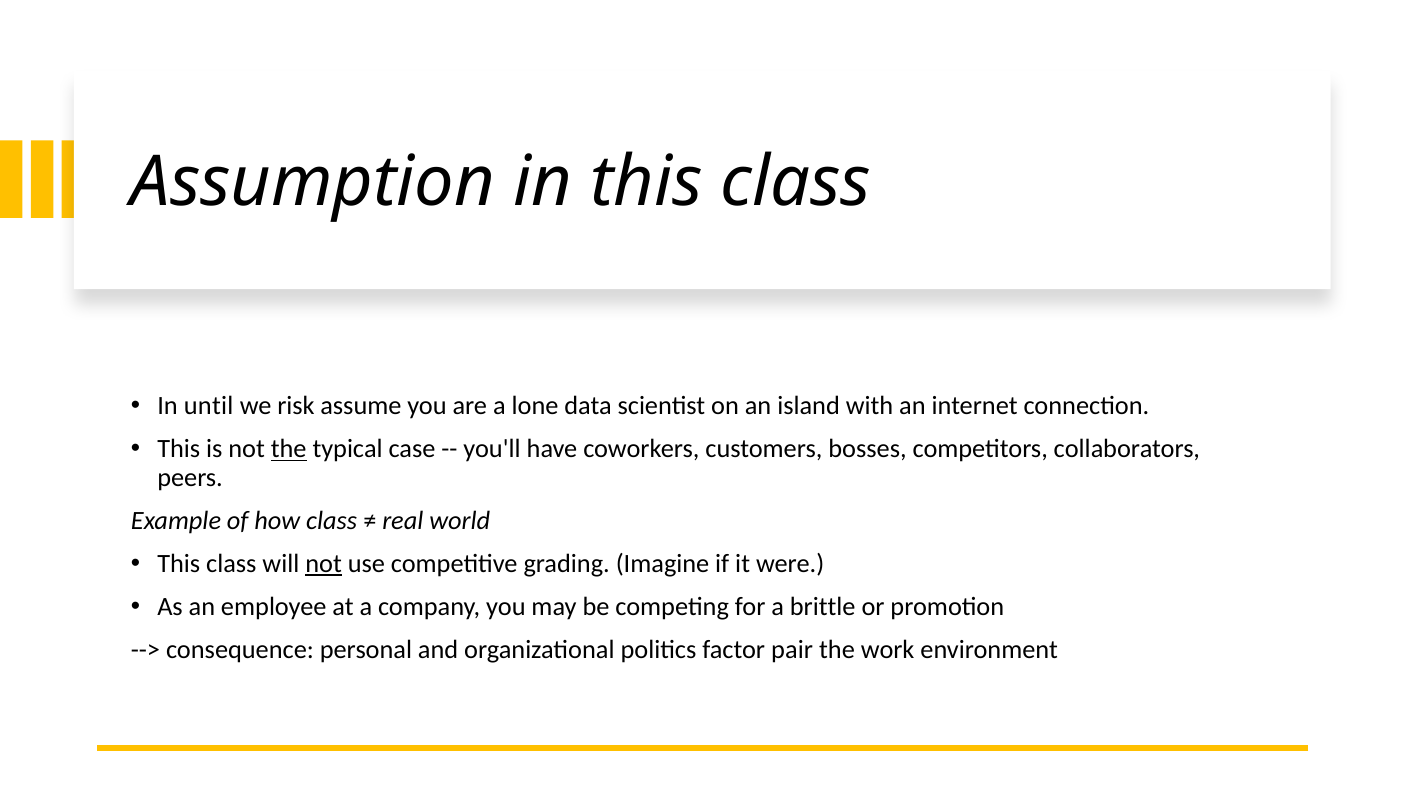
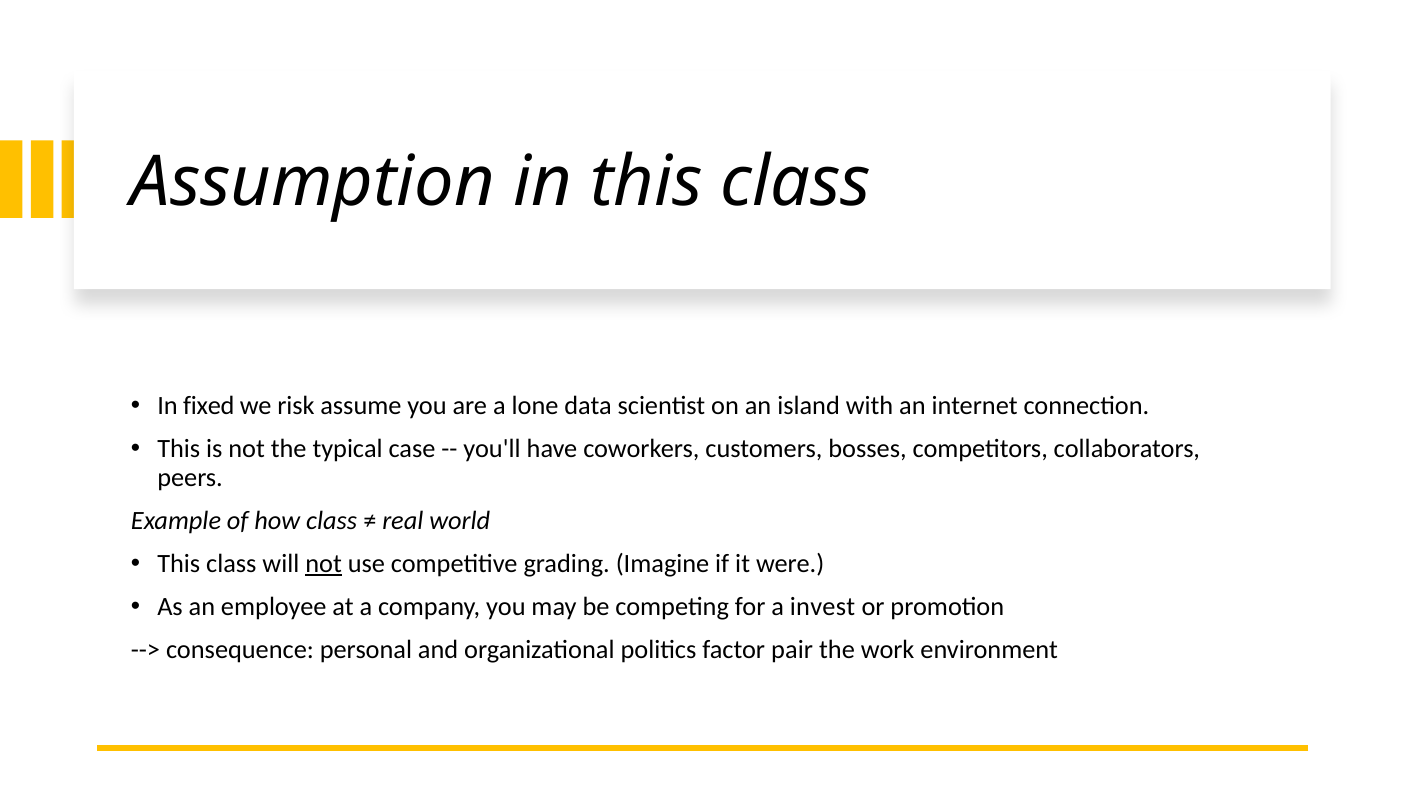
until: until -> fixed
the at (289, 449) underline: present -> none
brittle: brittle -> invest
